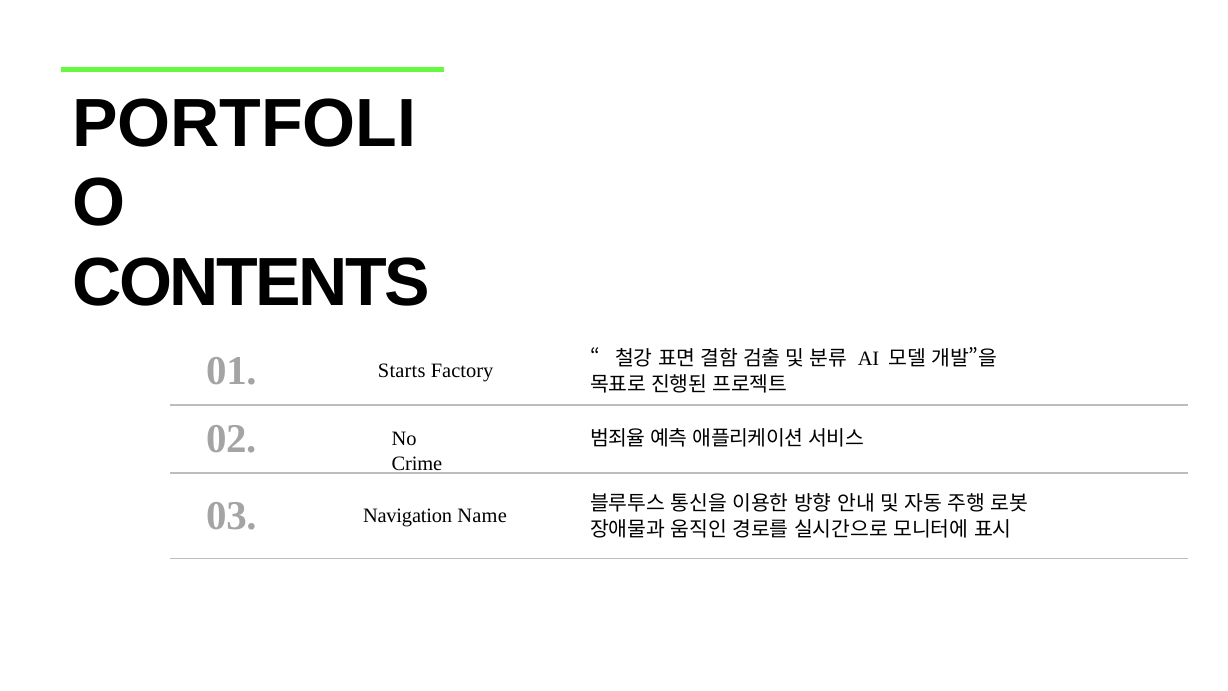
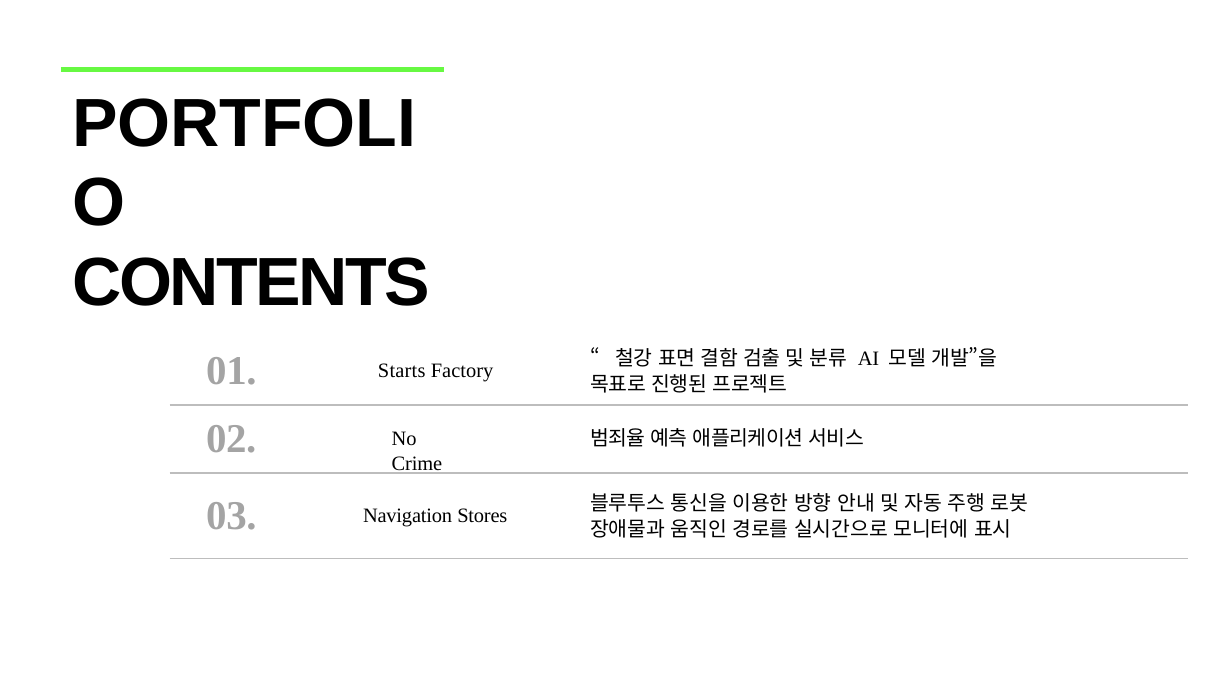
Name: Name -> Stores
